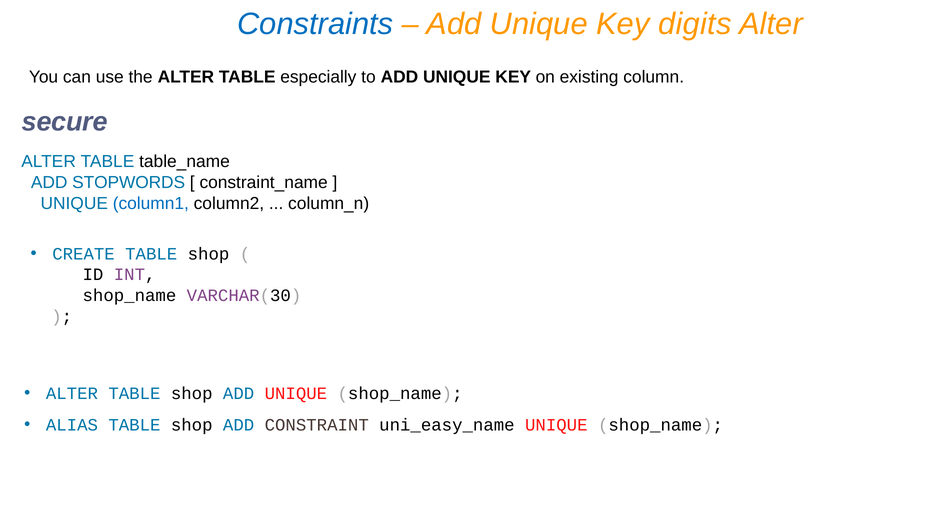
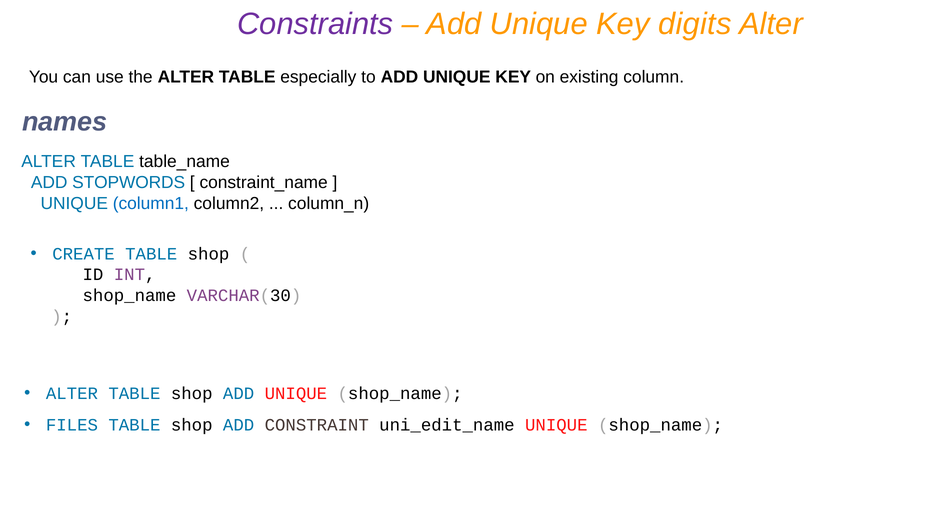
Constraints colour: blue -> purple
secure: secure -> names
ALIAS: ALIAS -> FILES
uni_easy_name: uni_easy_name -> uni_edit_name
